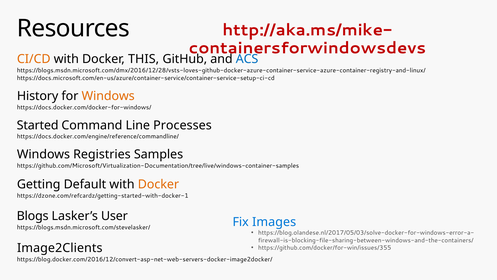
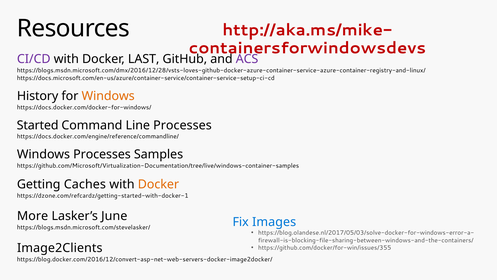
CI/CD colour: orange -> purple
THIS: THIS -> LAST
ACS colour: blue -> purple
Windows Registries: Registries -> Processes
Default: Default -> Caches
Blogs: Blogs -> More
User: User -> June
